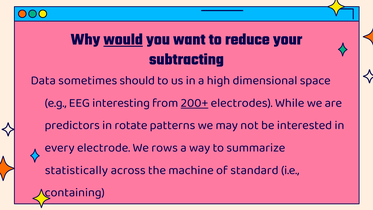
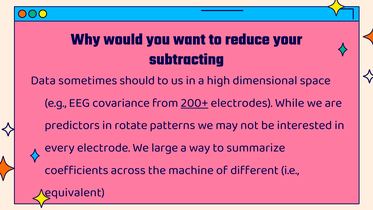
would underline: present -> none
interesting: interesting -> covariance
rows: rows -> large
statistically: statistically -> coefficients
standard: standard -> different
containing: containing -> equivalent
